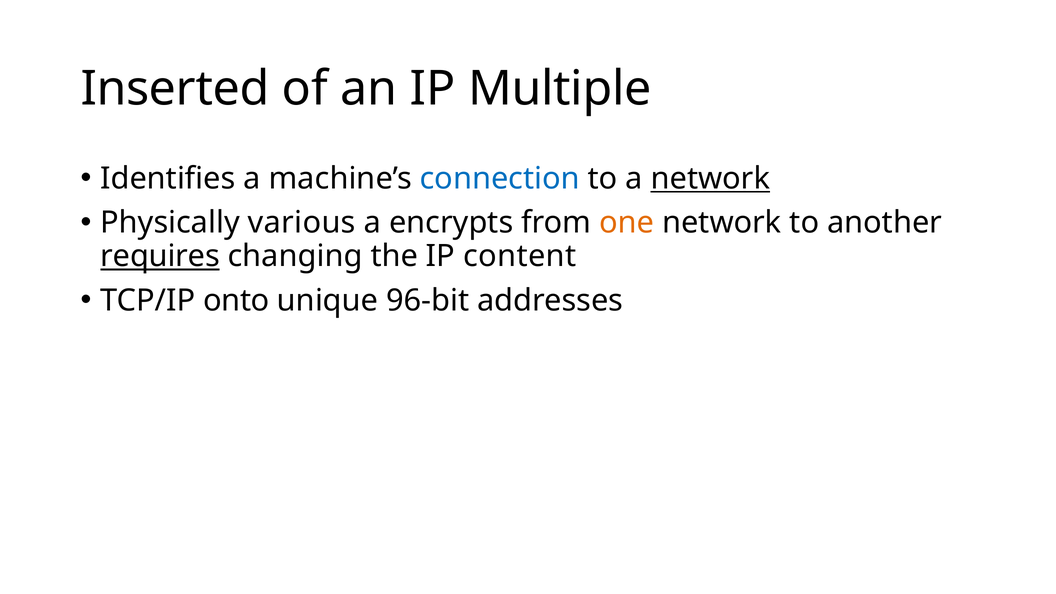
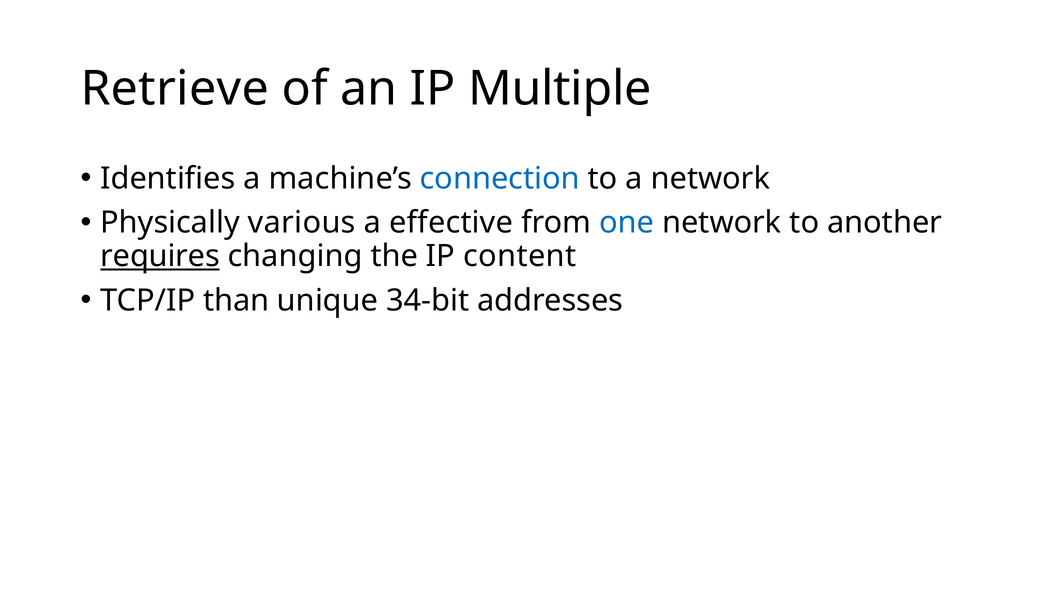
Inserted: Inserted -> Retrieve
network at (710, 179) underline: present -> none
encrypts: encrypts -> effective
one colour: orange -> blue
onto: onto -> than
96-bit: 96-bit -> 34-bit
